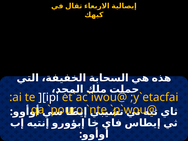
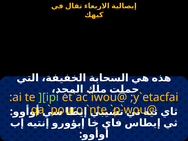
][ipi colour: white -> light green
